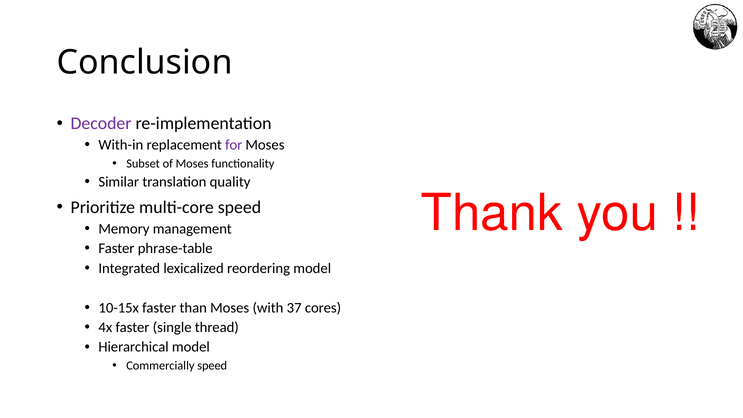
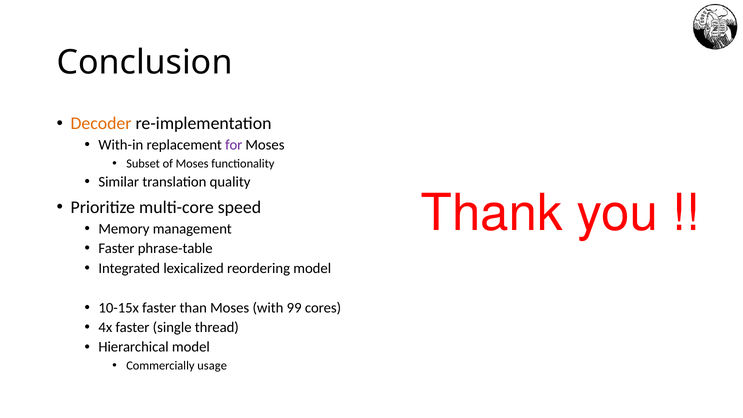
Decoder colour: purple -> orange
37: 37 -> 99
Commercially speed: speed -> usage
